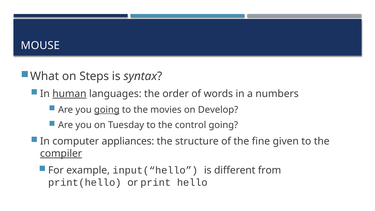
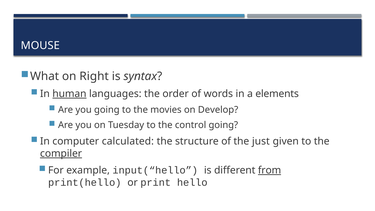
Steps: Steps -> Right
numbers: numbers -> elements
going at (107, 110) underline: present -> none
appliances: appliances -> calculated
fine: fine -> just
from underline: none -> present
